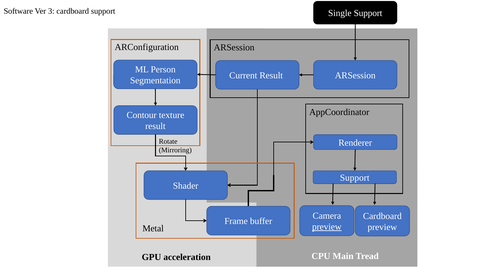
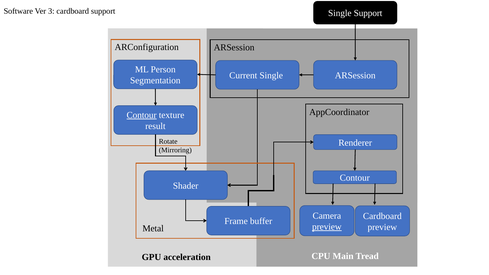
Current Result: Result -> Single
Contour at (142, 115) underline: none -> present
Support at (355, 178): Support -> Contour
